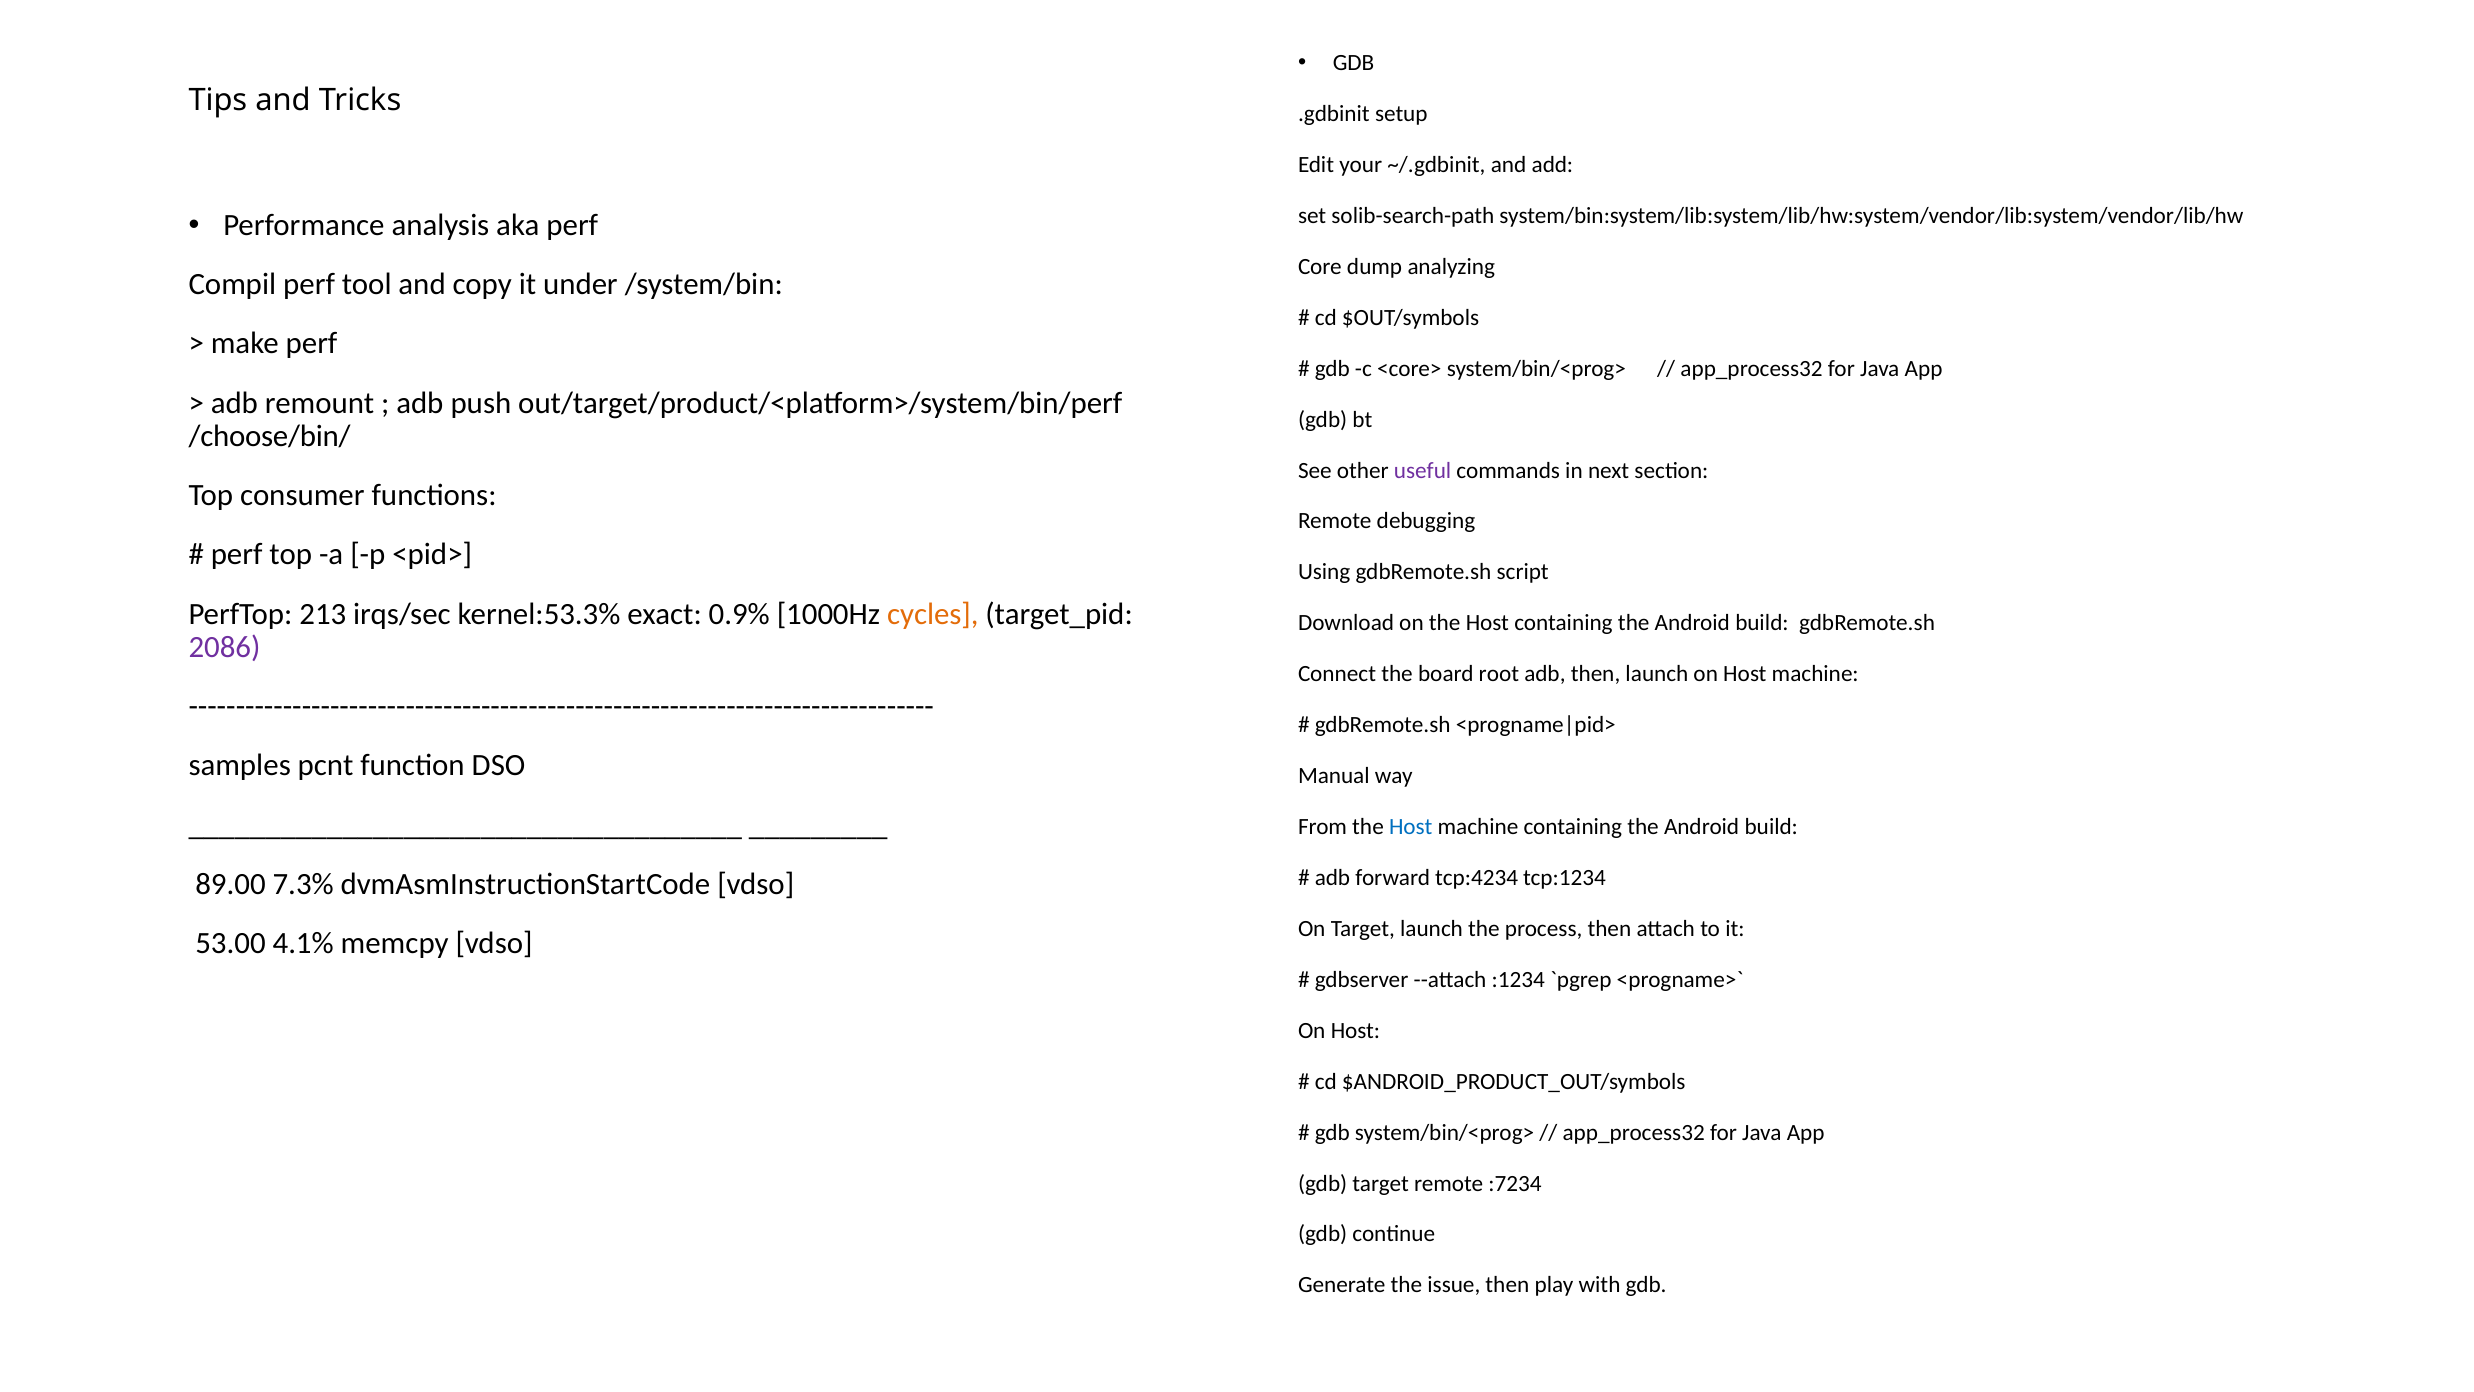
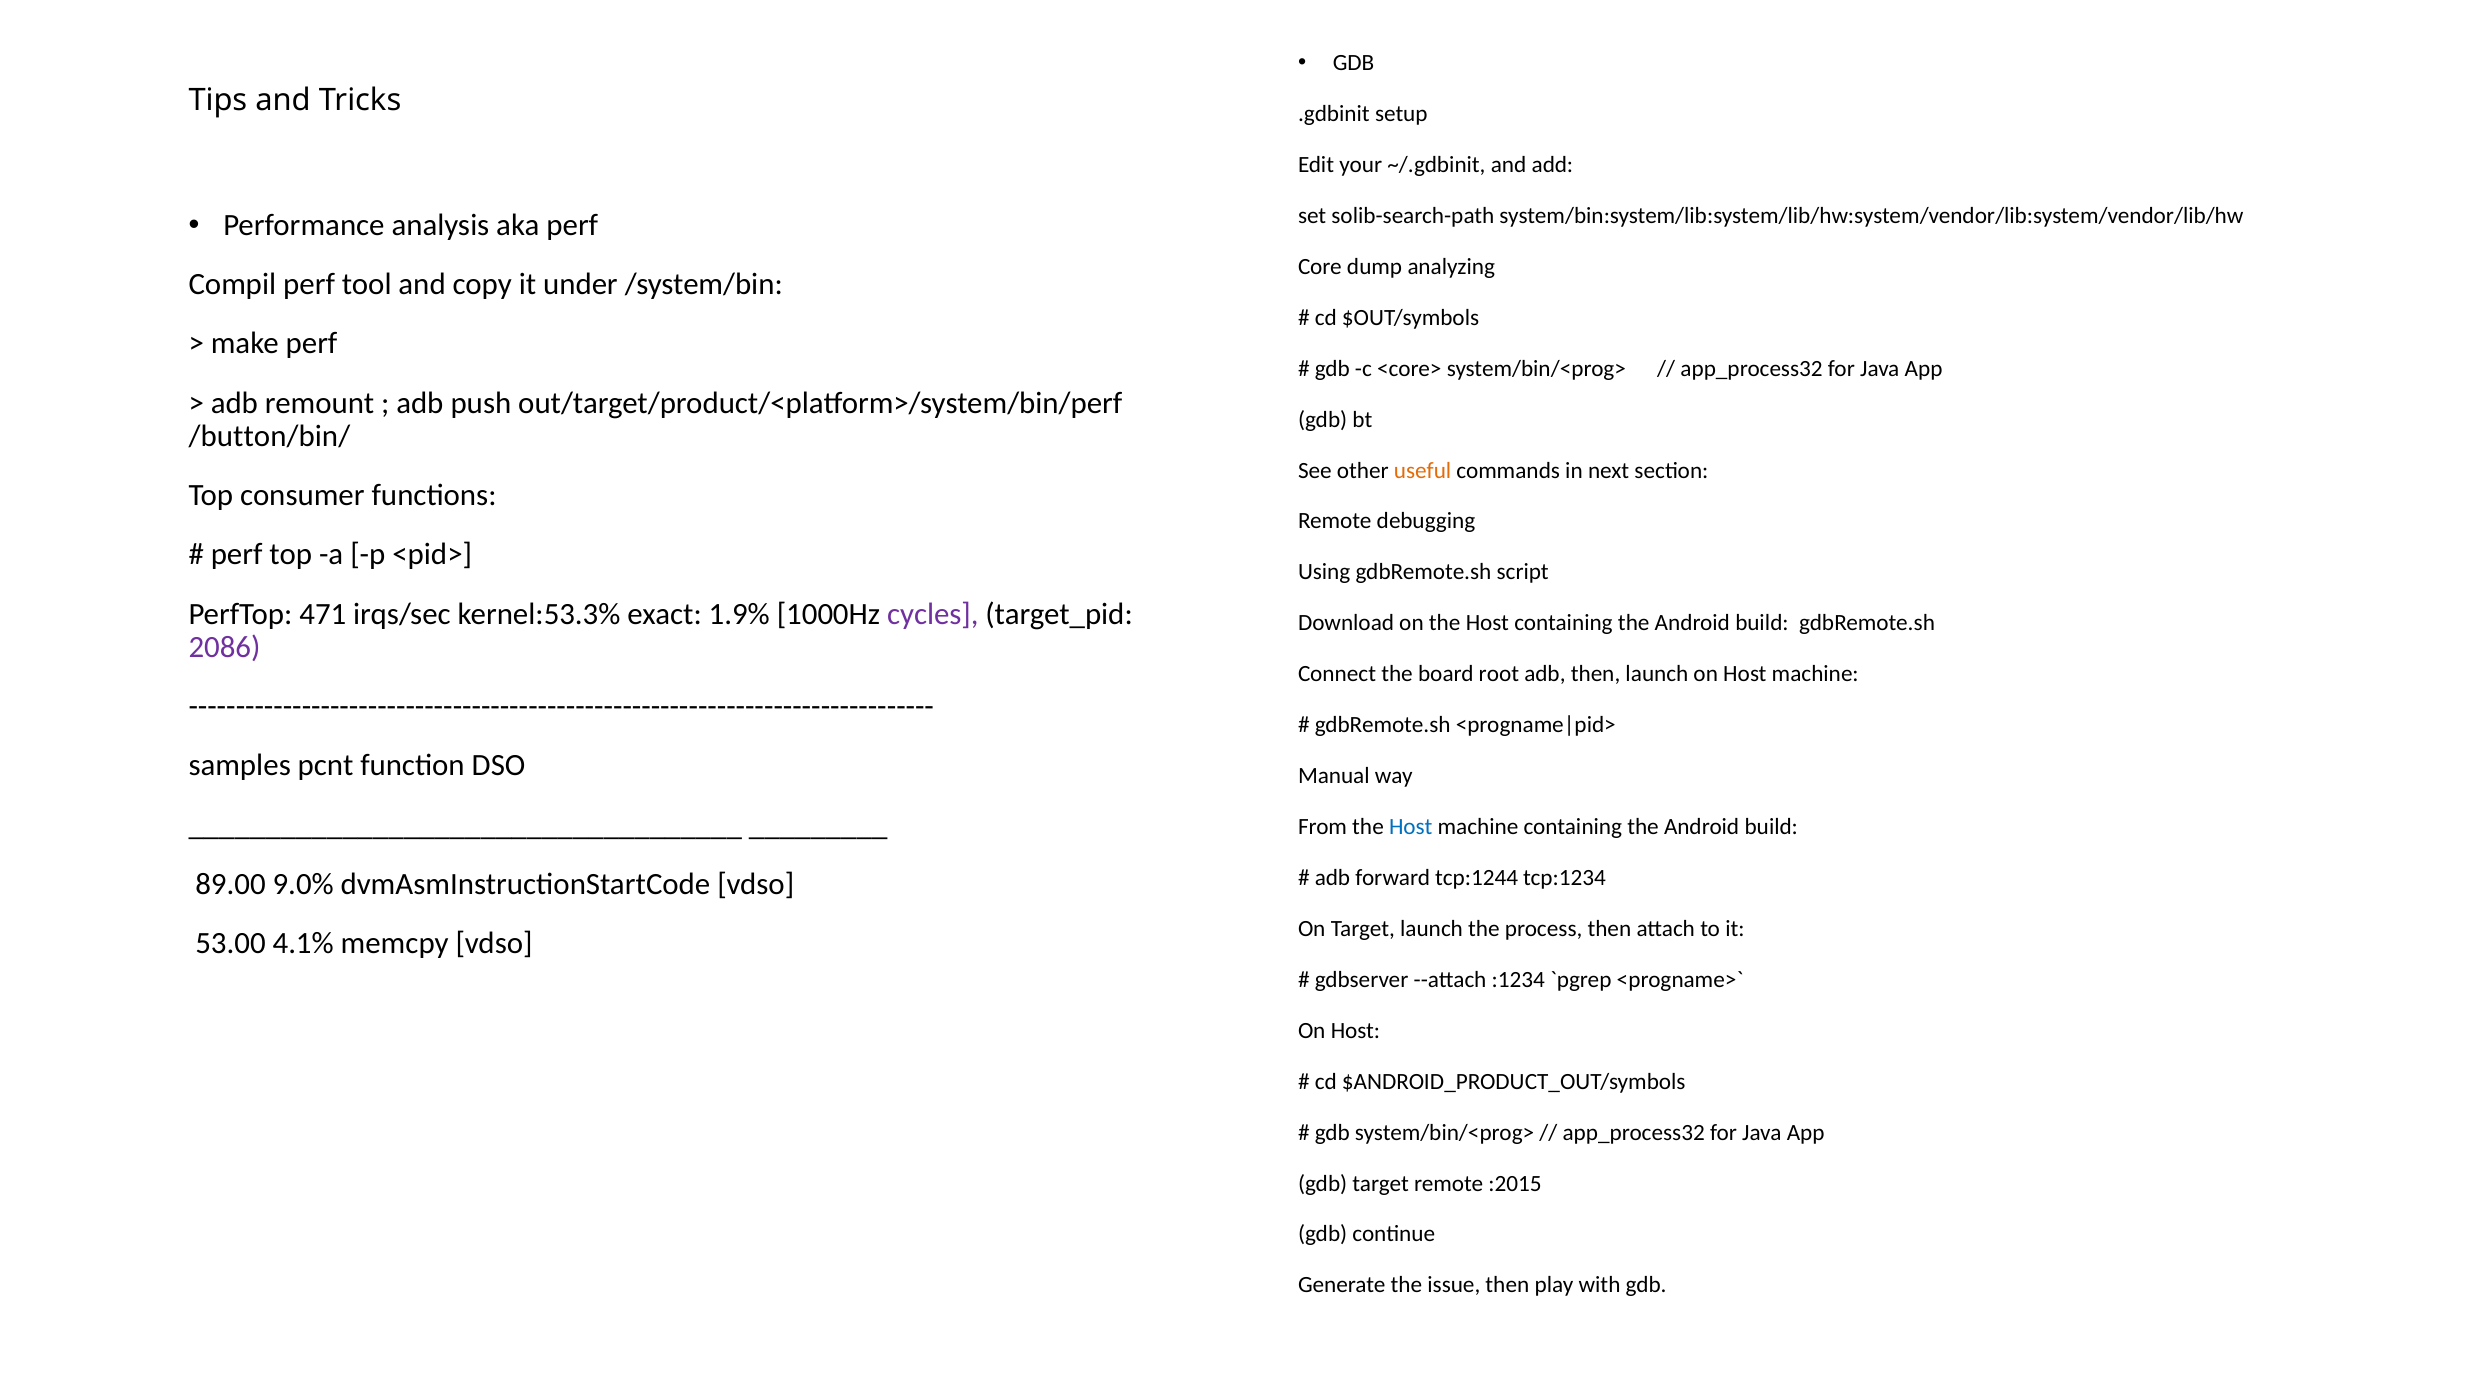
/choose/bin/: /choose/bin/ -> /button/bin/
useful colour: purple -> orange
213: 213 -> 471
0.9%: 0.9% -> 1.9%
cycles colour: orange -> purple
tcp:4234: tcp:4234 -> tcp:1244
7.3%: 7.3% -> 9.0%
:7234: :7234 -> :2015
